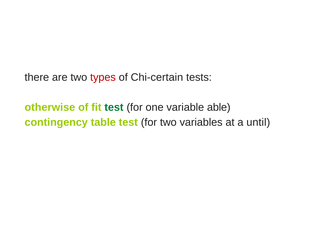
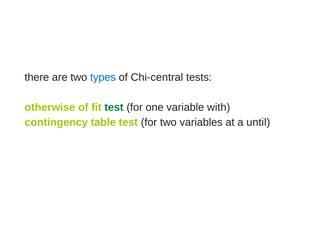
types colour: red -> blue
Chi-certain: Chi-certain -> Chi-central
able: able -> with
